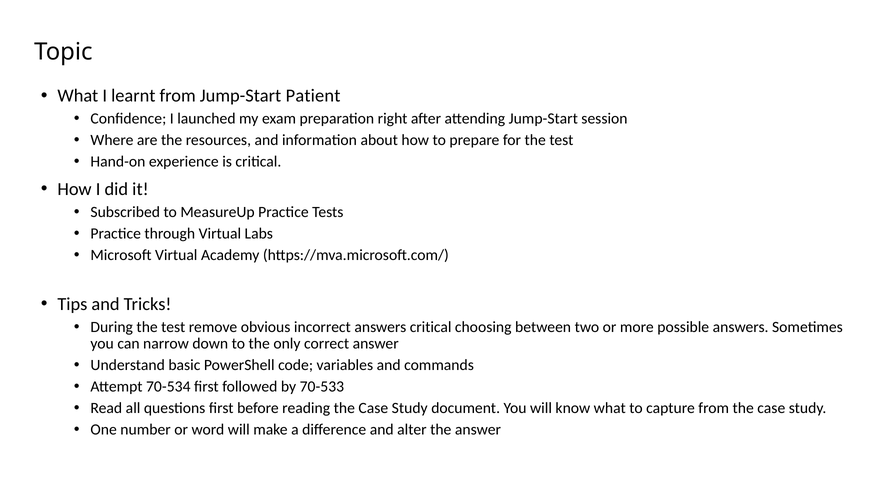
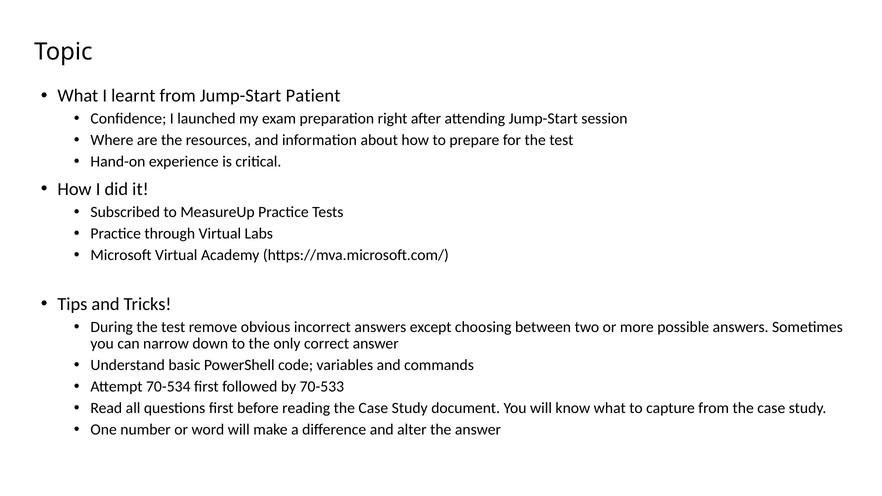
answers critical: critical -> except
